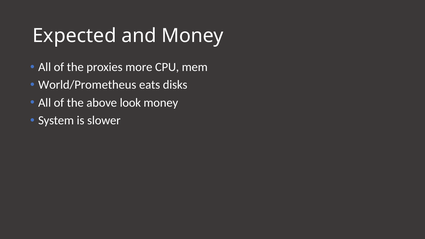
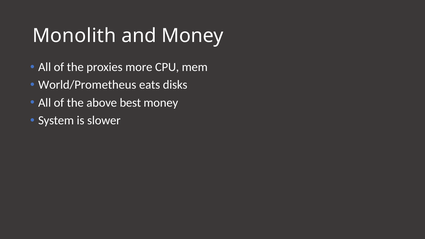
Expected: Expected -> Monolith
look: look -> best
